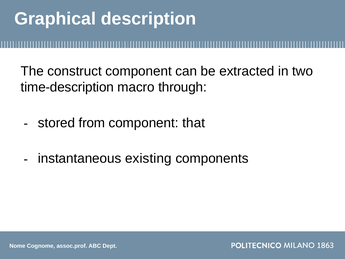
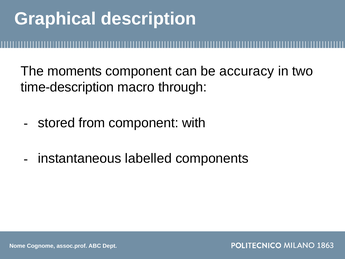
construct: construct -> moments
extracted: extracted -> accuracy
that: that -> with
existing: existing -> labelled
